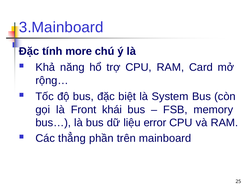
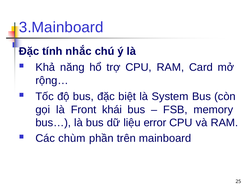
more: more -> nhắc
thẳng: thẳng -> chùm
